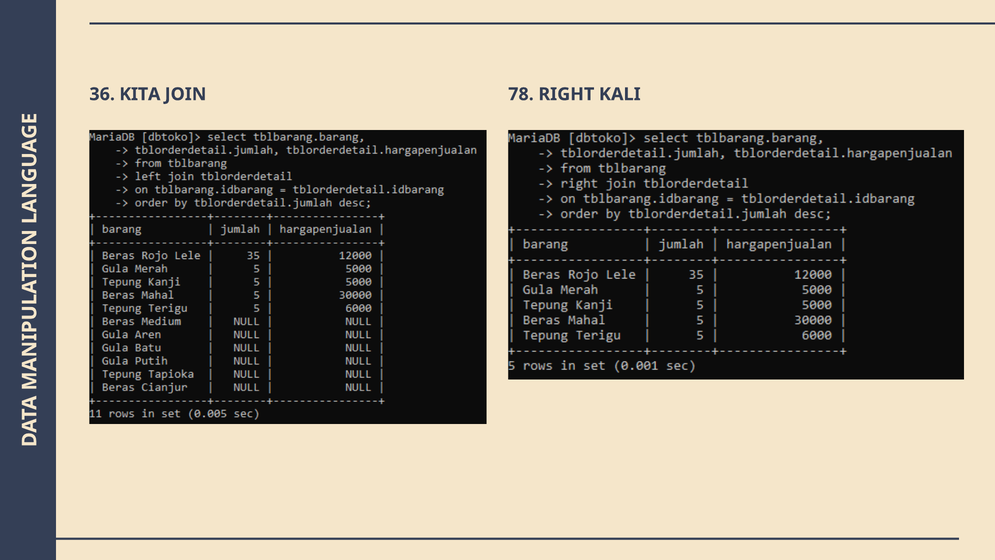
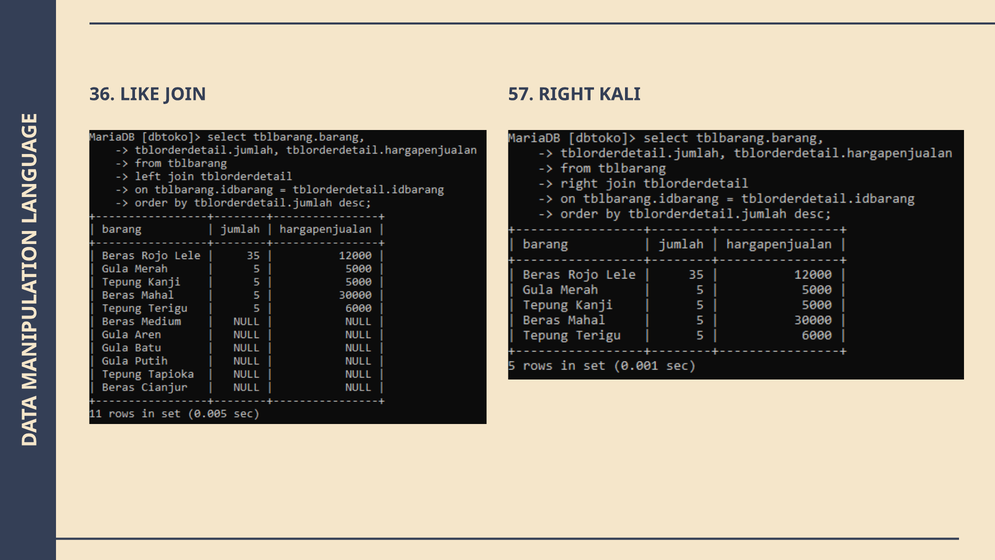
KITA: KITA -> LIKE
78: 78 -> 57
